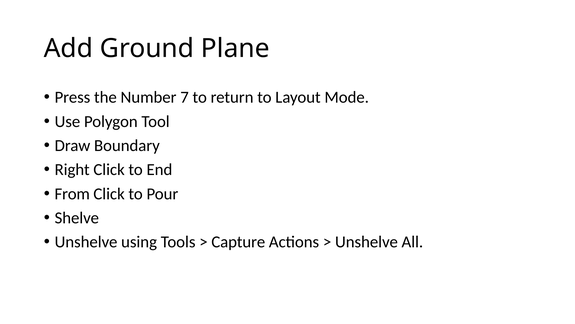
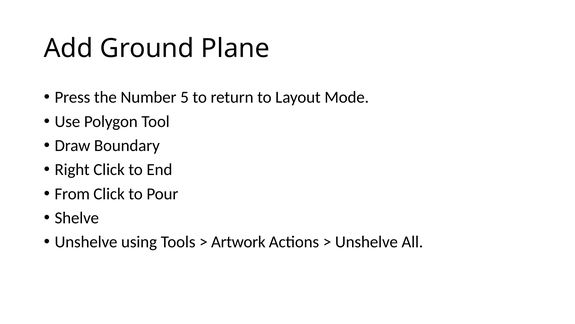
7: 7 -> 5
Capture: Capture -> Artwork
